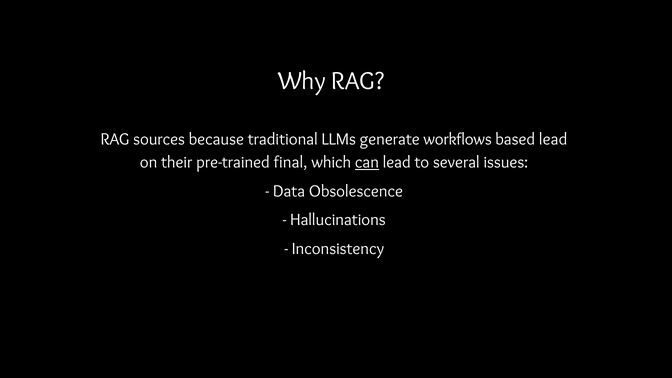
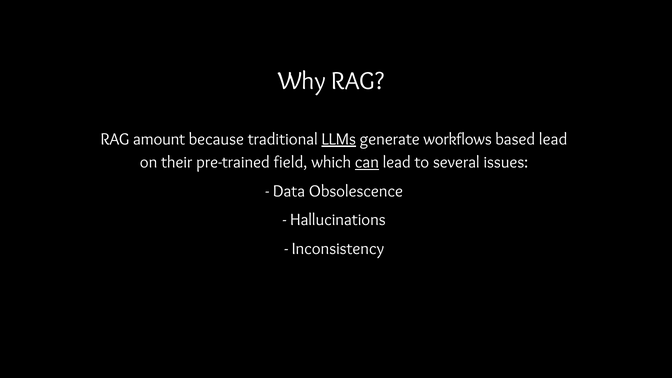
sources: sources -> amount
LLMs underline: none -> present
final: final -> field
